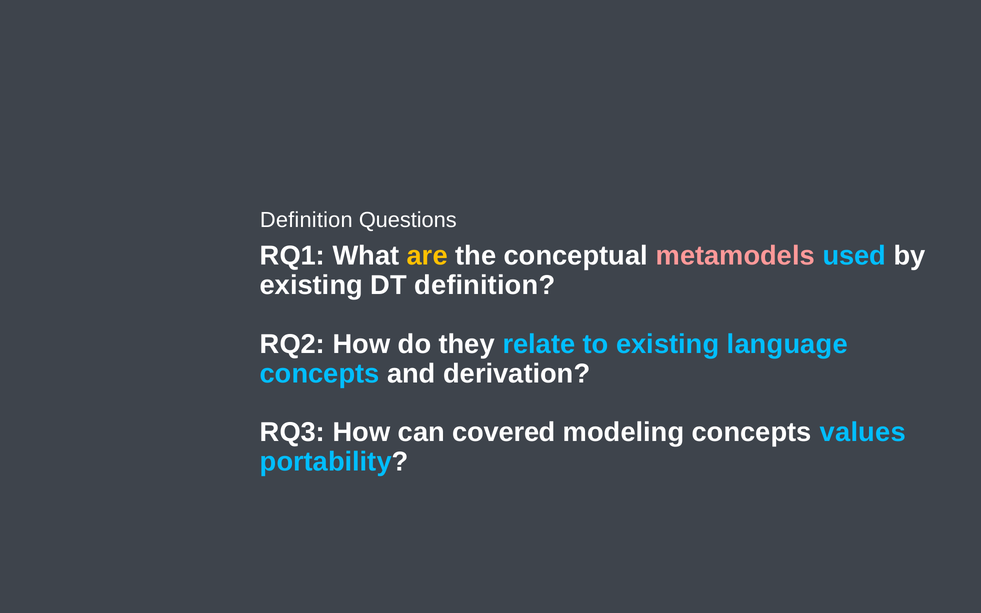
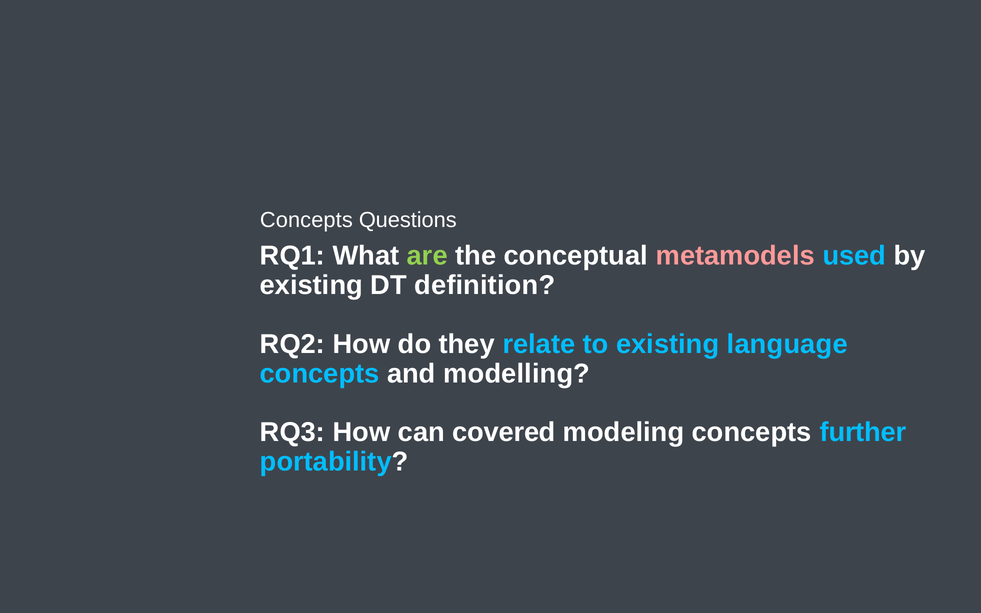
Definition at (306, 220): Definition -> Concepts
are colour: yellow -> light green
derivation: derivation -> modelling
values: values -> further
